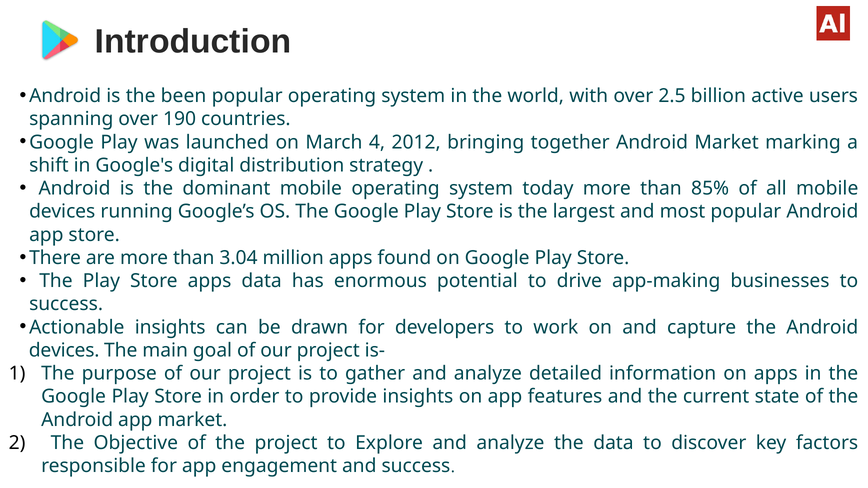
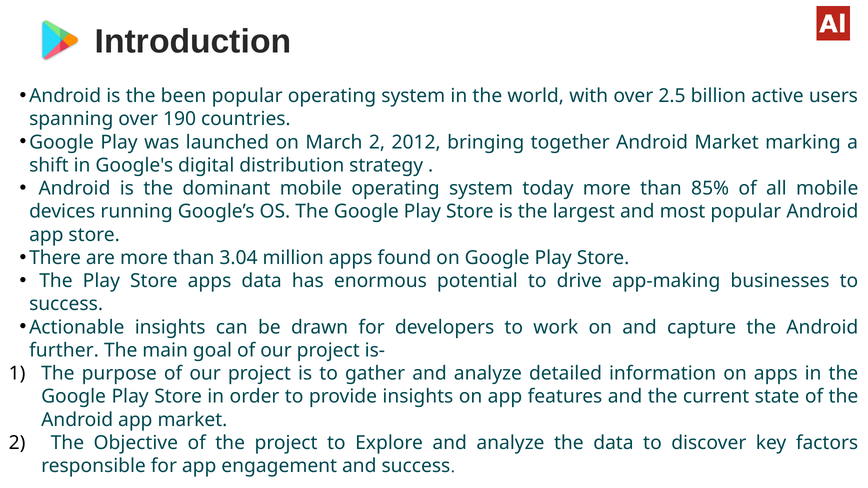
March 4: 4 -> 2
devices at (64, 351): devices -> further
